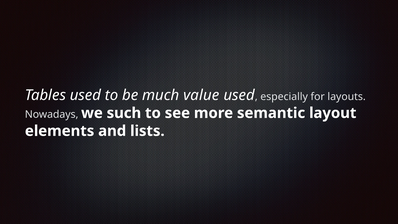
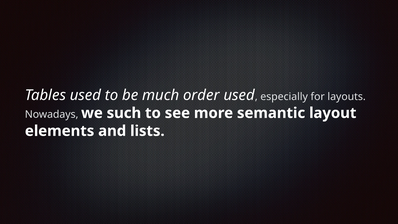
value: value -> order
